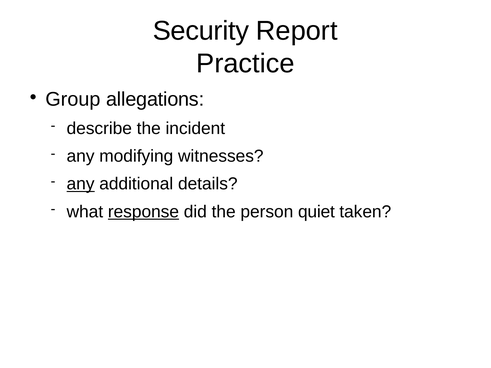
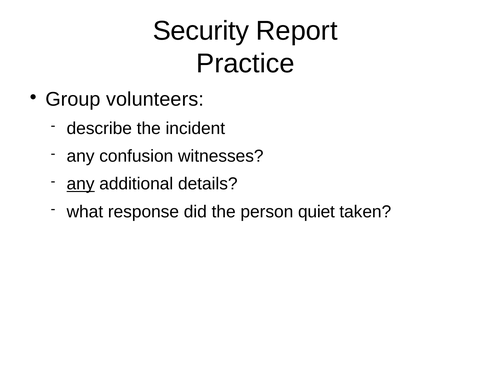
allegations: allegations -> volunteers
modifying: modifying -> confusion
response underline: present -> none
